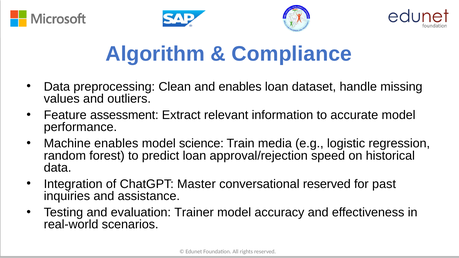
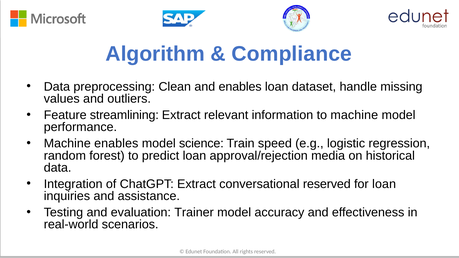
assessment: assessment -> streamlining
to accurate: accurate -> machine
media: media -> speed
speed: speed -> media
ChatGPT Master: Master -> Extract
for past: past -> loan
